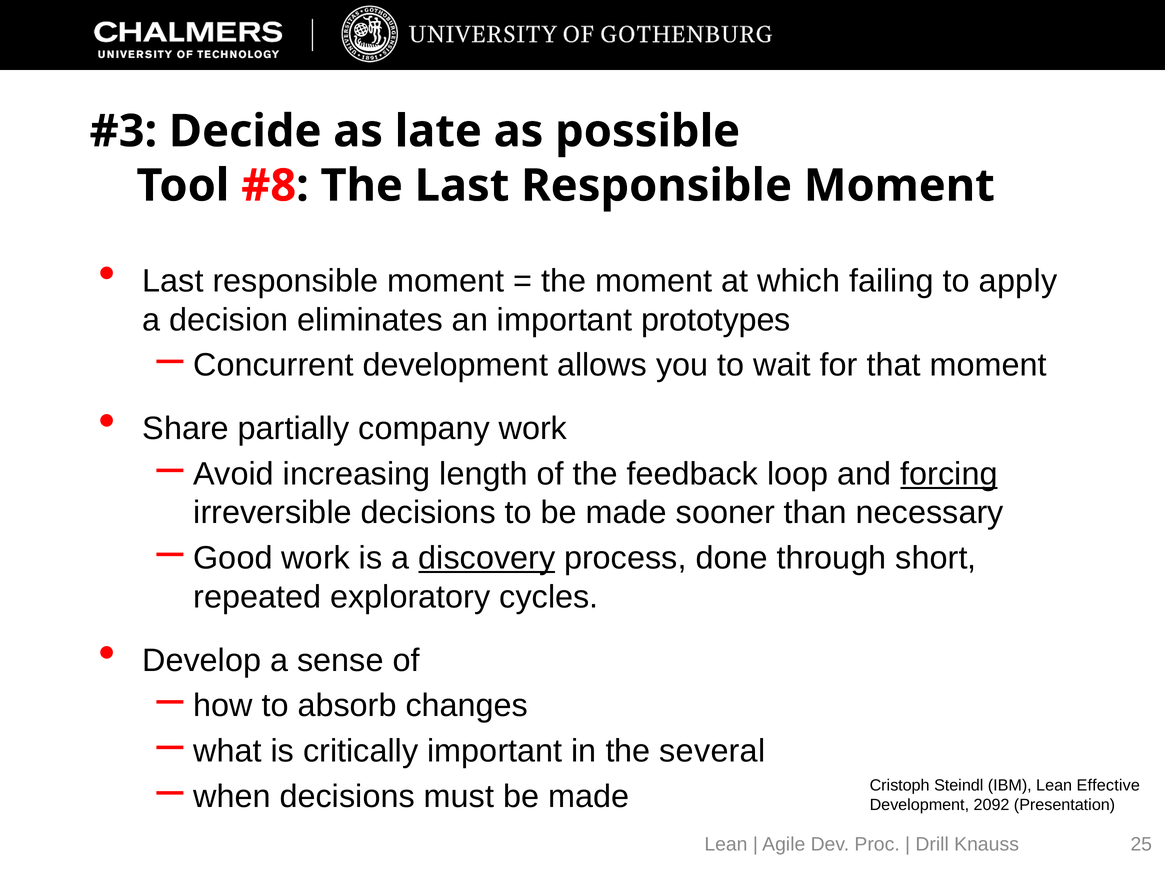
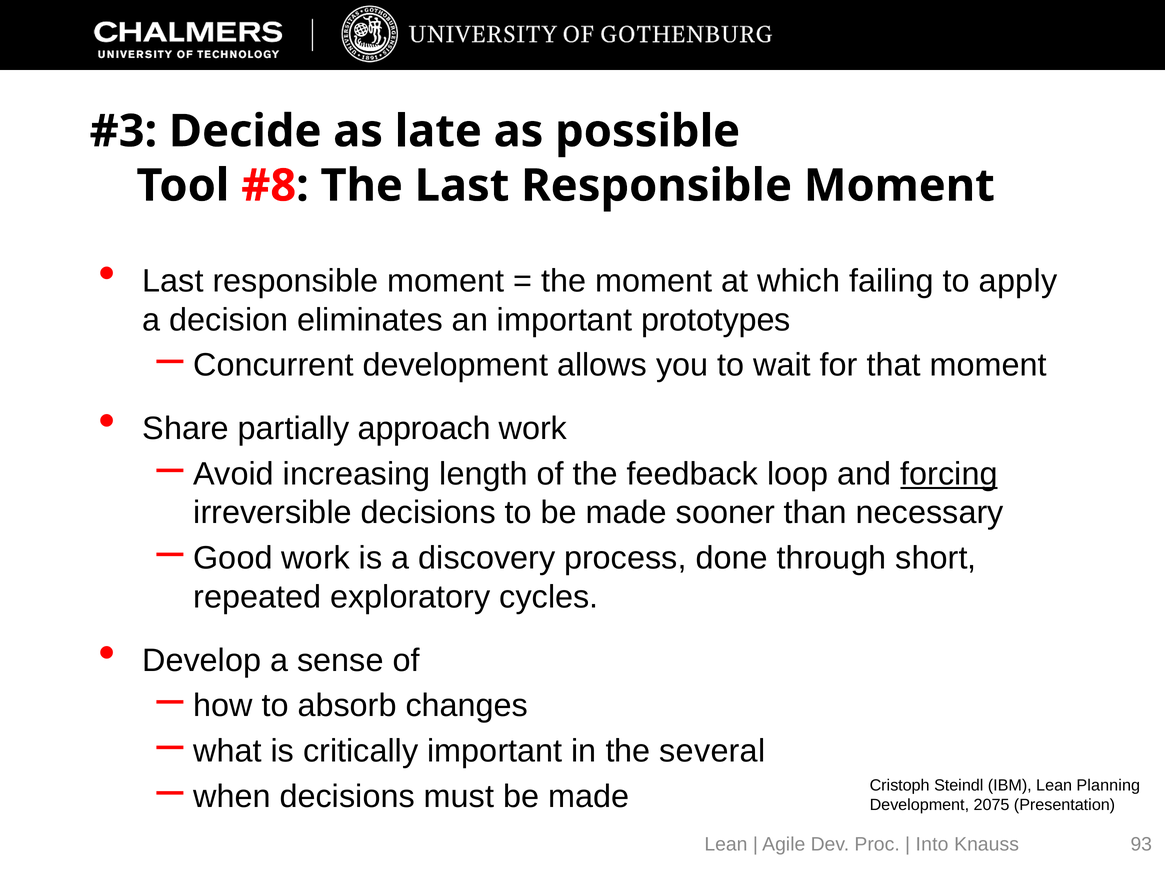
company: company -> approach
discovery underline: present -> none
Effective: Effective -> Planning
2092: 2092 -> 2075
Drill: Drill -> Into
25: 25 -> 93
